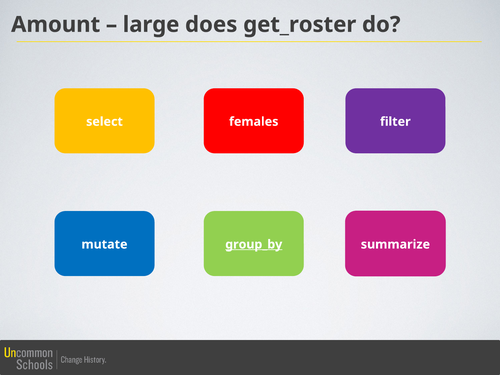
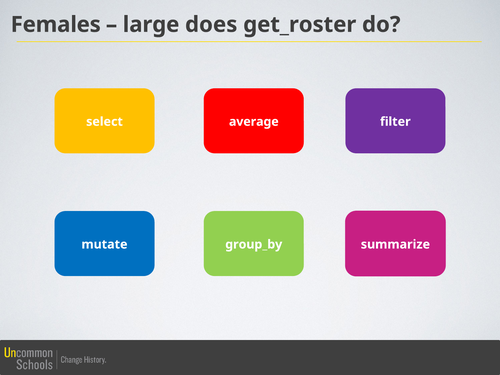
Amount: Amount -> Females
females: females -> average
group_by underline: present -> none
